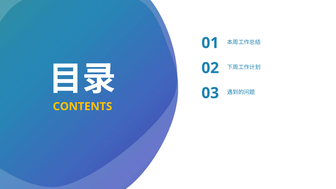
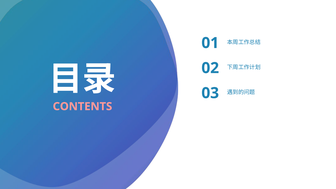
CONTENTS colour: yellow -> pink
